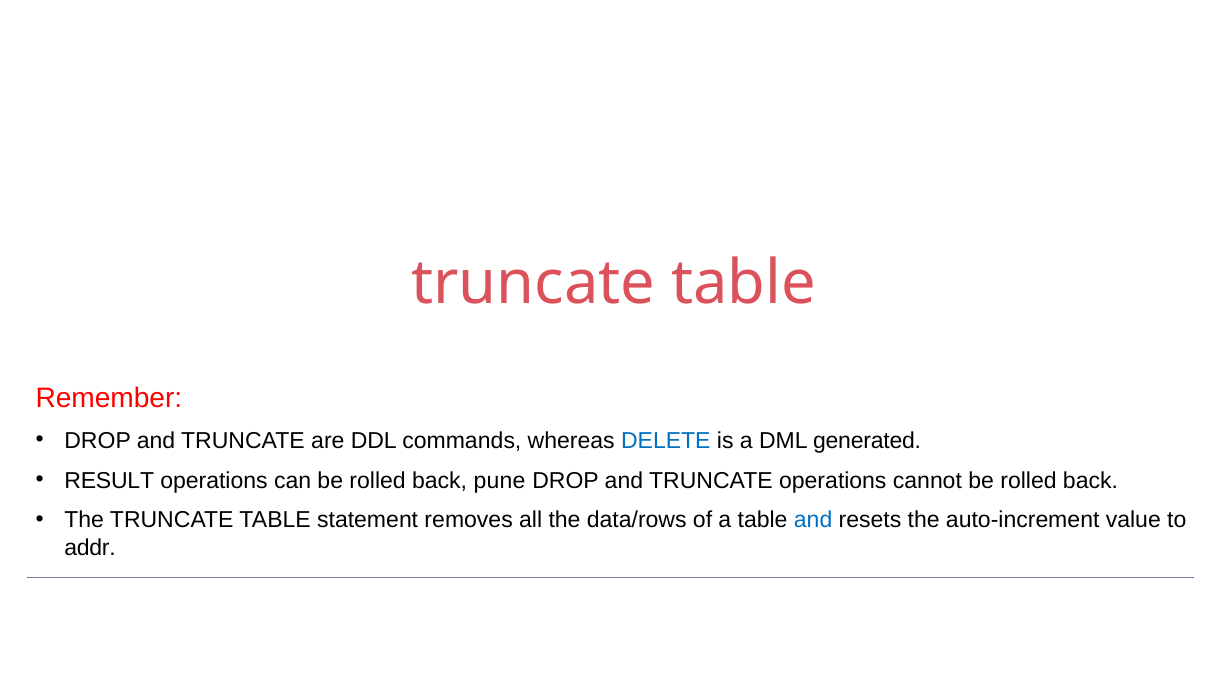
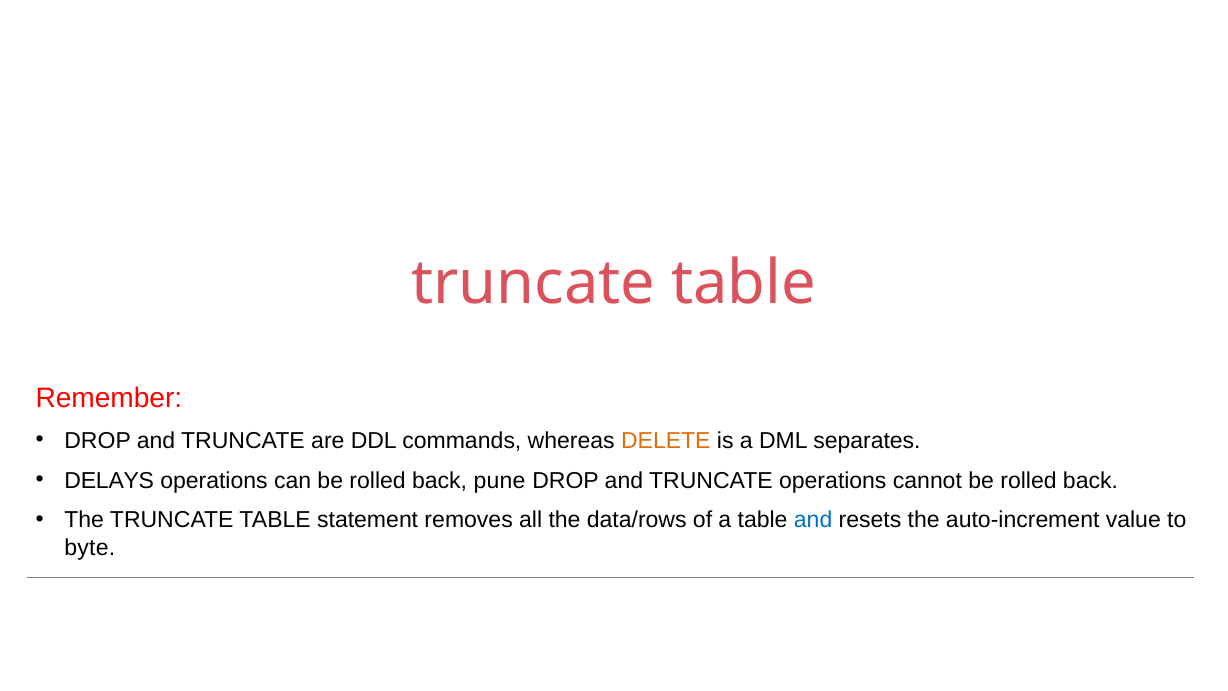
DELETE colour: blue -> orange
generated: generated -> separates
RESULT: RESULT -> DELAYS
addr: addr -> byte
